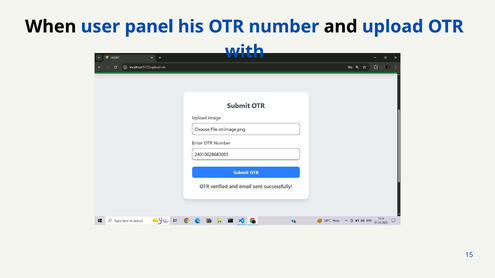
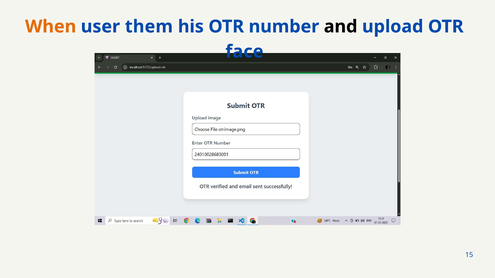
When colour: black -> orange
panel: panel -> them
with: with -> face
